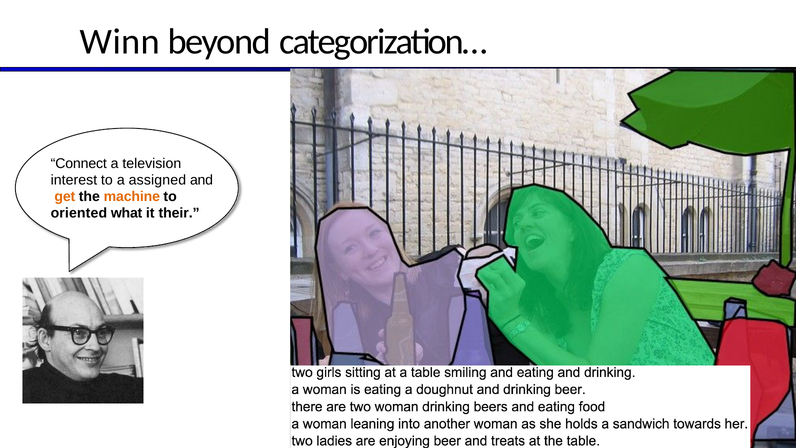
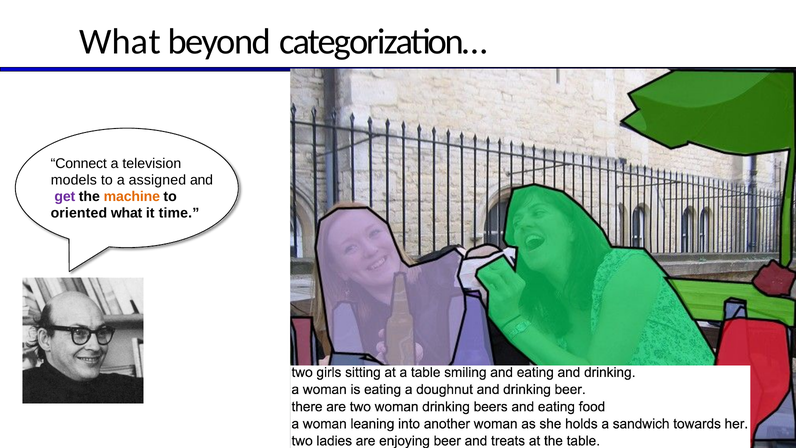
Winn at (120, 42): Winn -> What
interest: interest -> models
get colour: orange -> purple
their: their -> time
